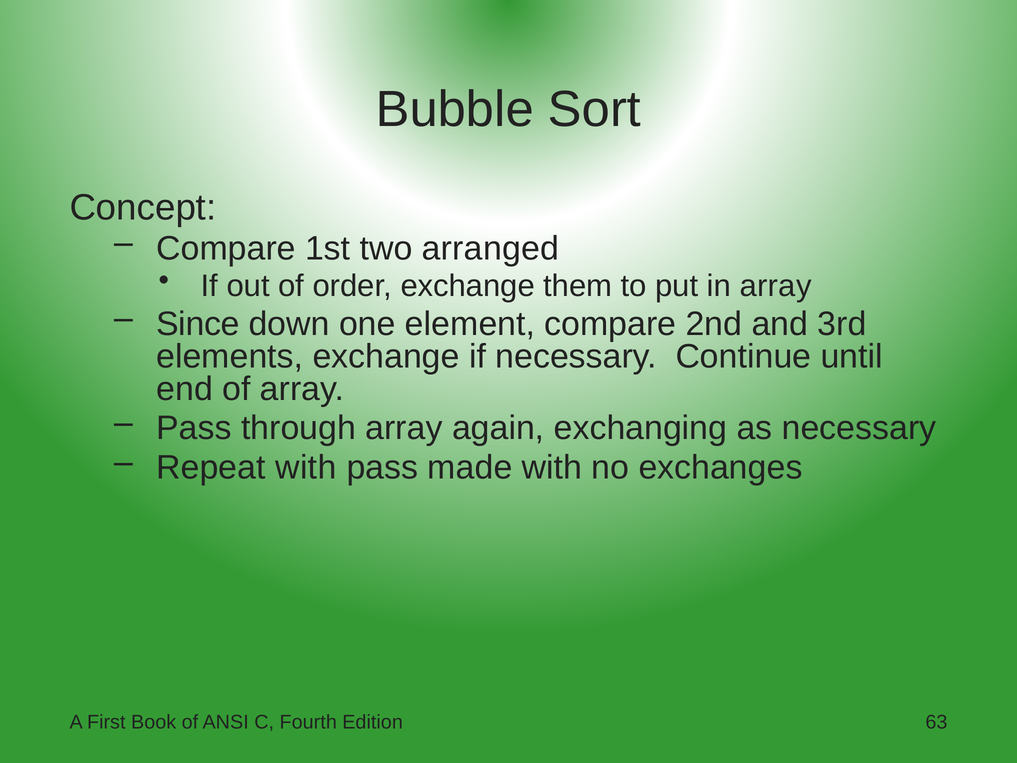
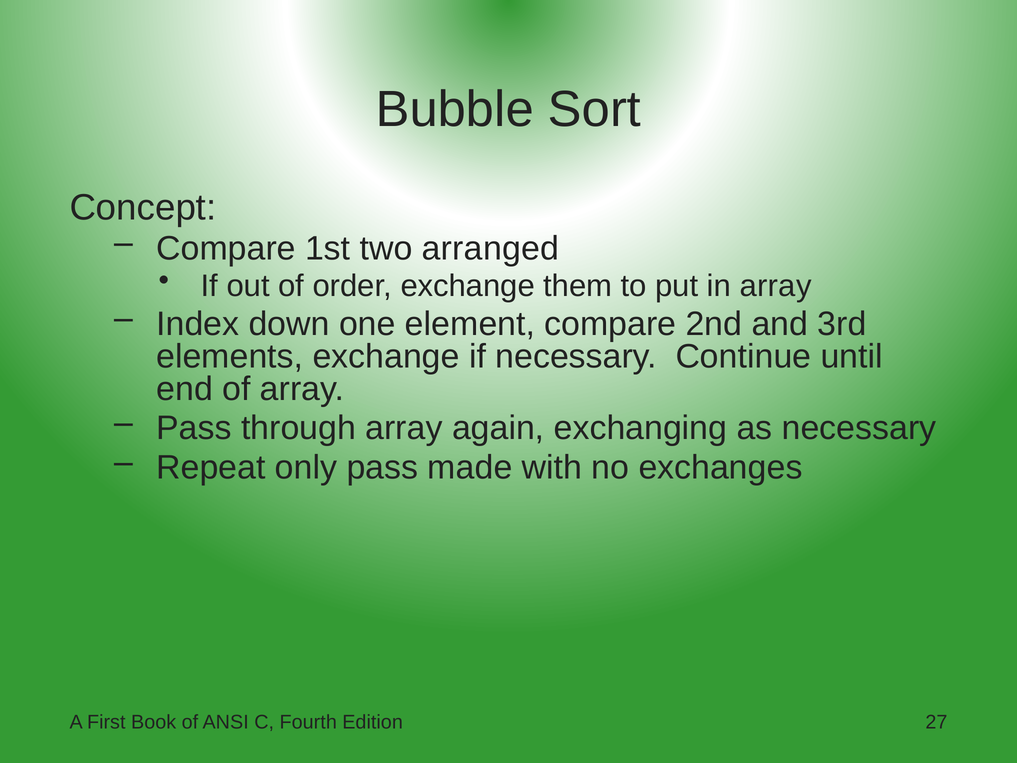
Since: Since -> Index
Repeat with: with -> only
63: 63 -> 27
